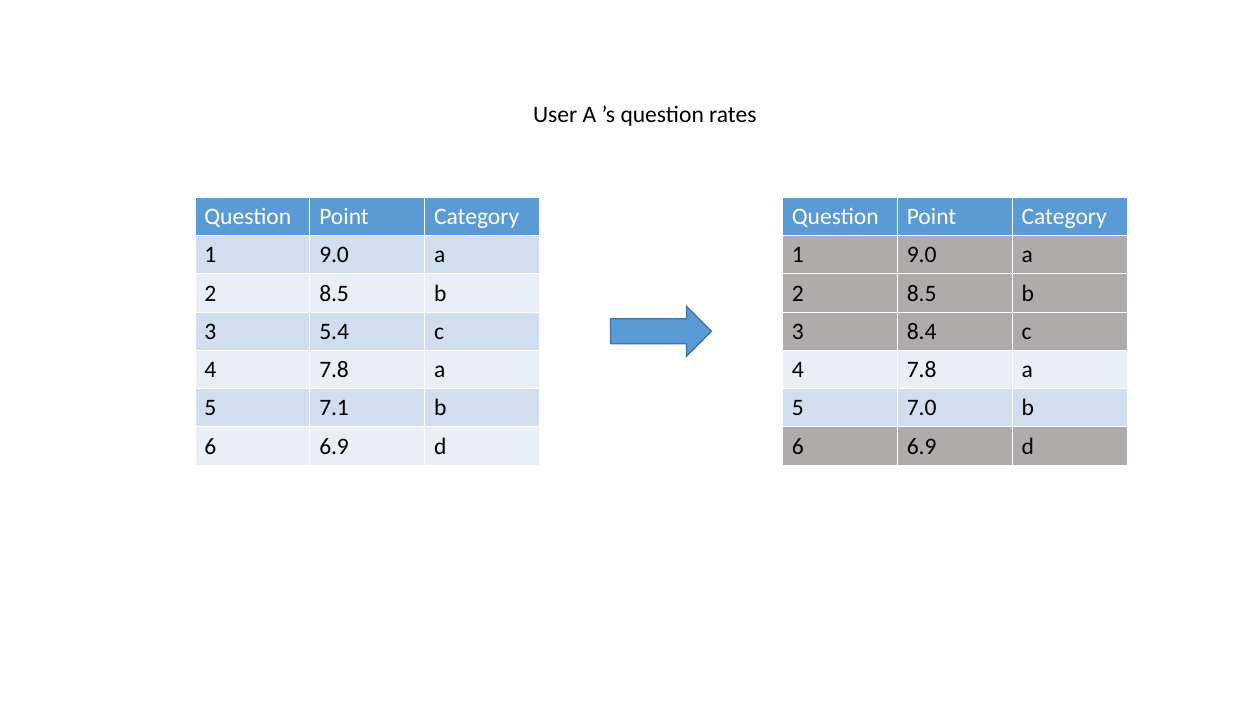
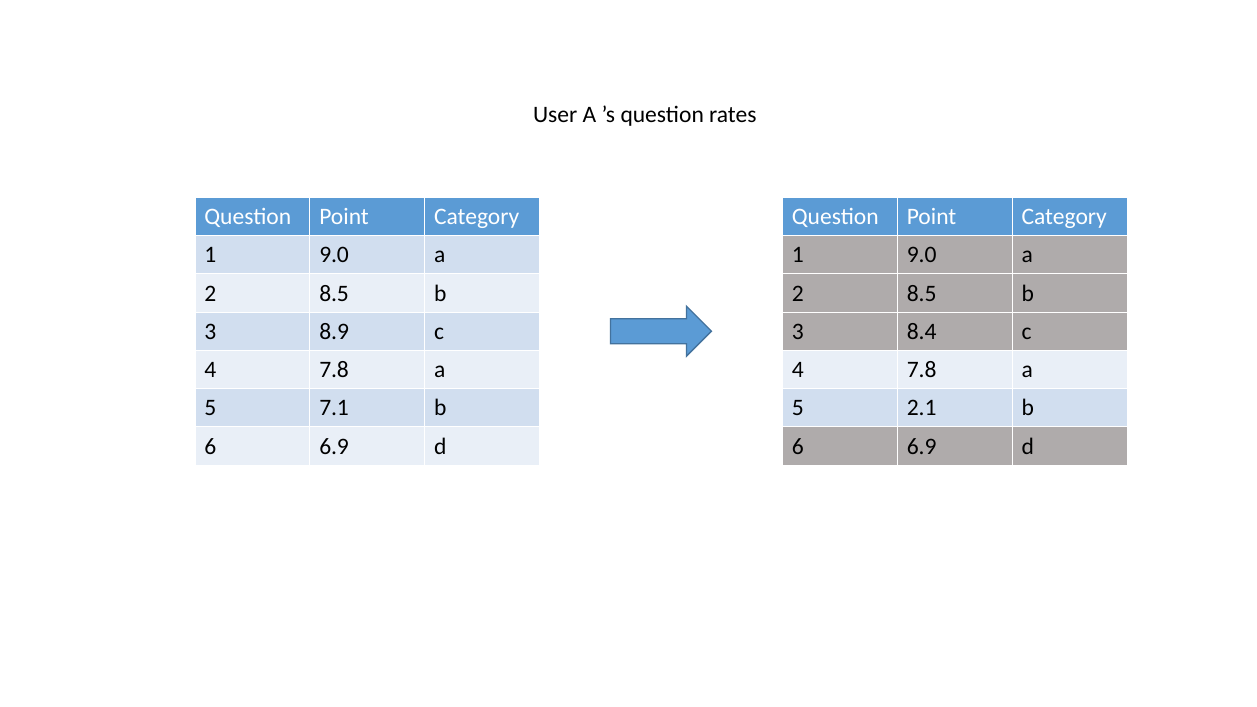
5.4: 5.4 -> 8.9
7.0: 7.0 -> 2.1
